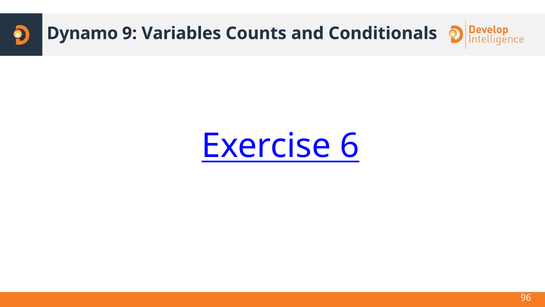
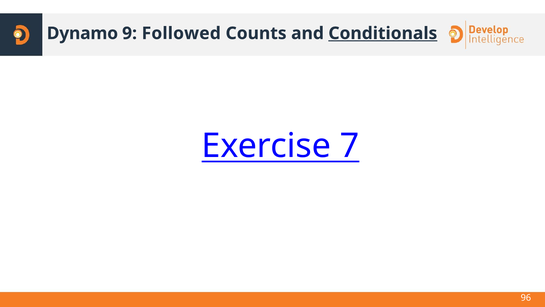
Variables: Variables -> Followed
Conditionals underline: none -> present
6: 6 -> 7
